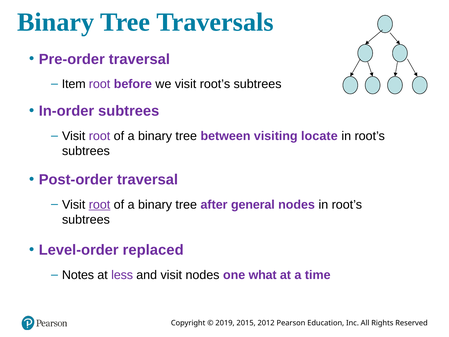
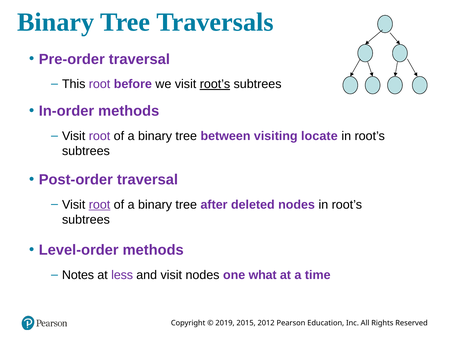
Item: Item -> This
root’s at (215, 84) underline: none -> present
In-order subtrees: subtrees -> methods
general: general -> deleted
Level-order replaced: replaced -> methods
